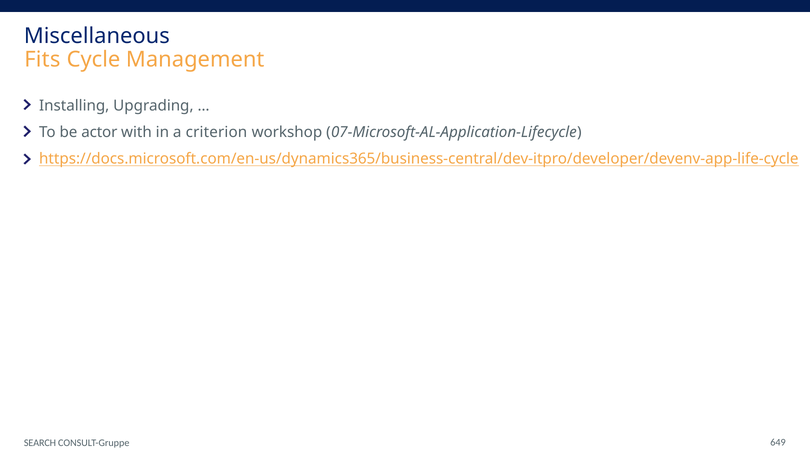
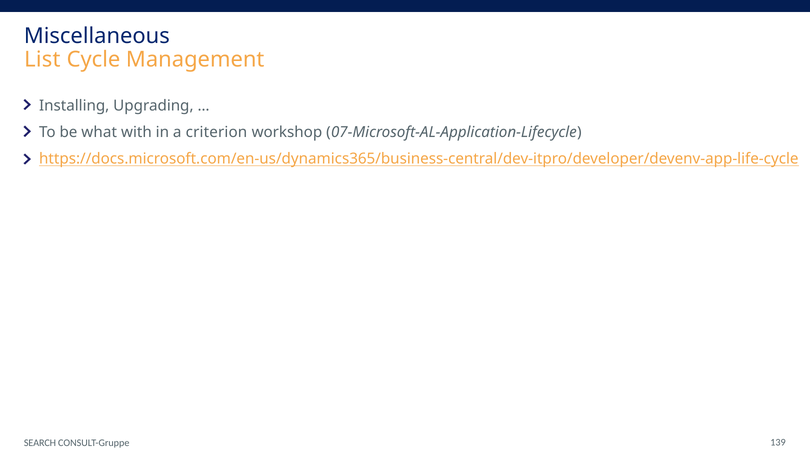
Fits: Fits -> List
actor: actor -> what
649: 649 -> 139
